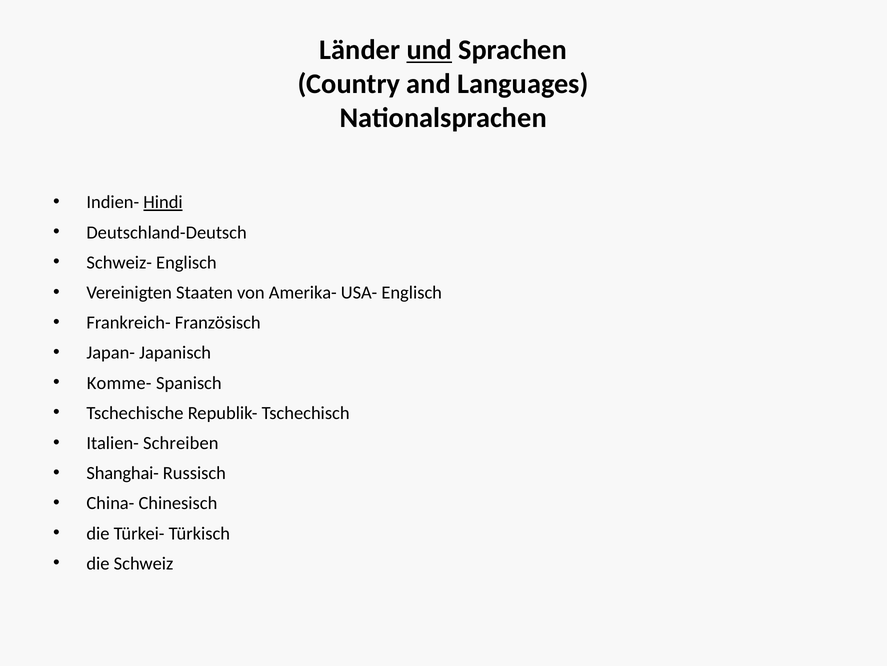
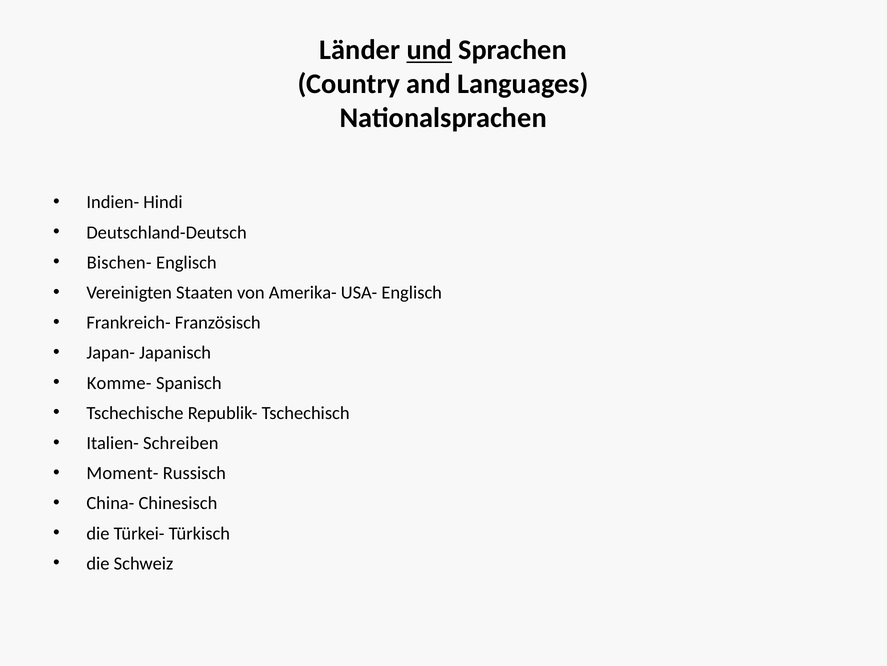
Hindi underline: present -> none
Schweiz-: Schweiz- -> Bischen-
Shanghai-: Shanghai- -> Moment-
